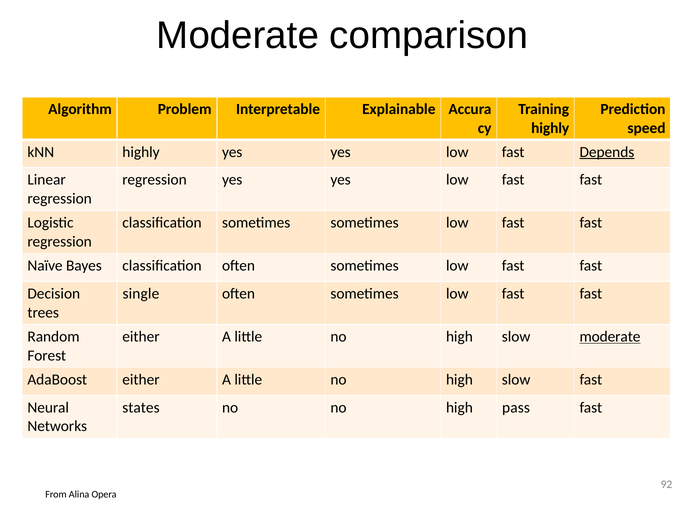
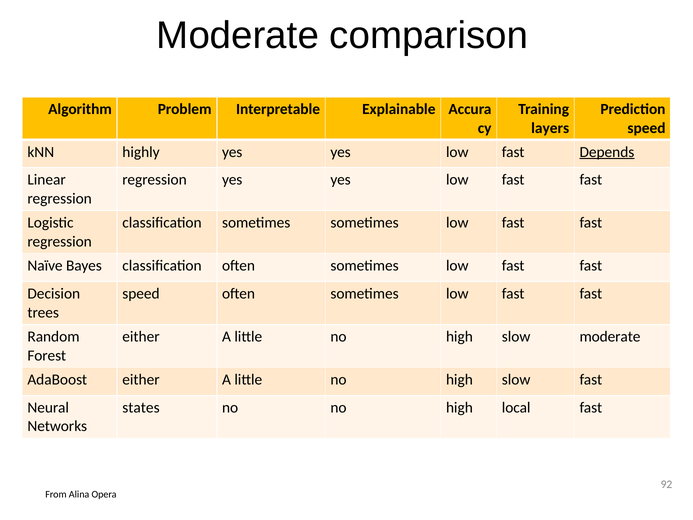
highly at (550, 128): highly -> layers
single at (141, 294): single -> speed
moderate at (610, 336) underline: present -> none
pass: pass -> local
